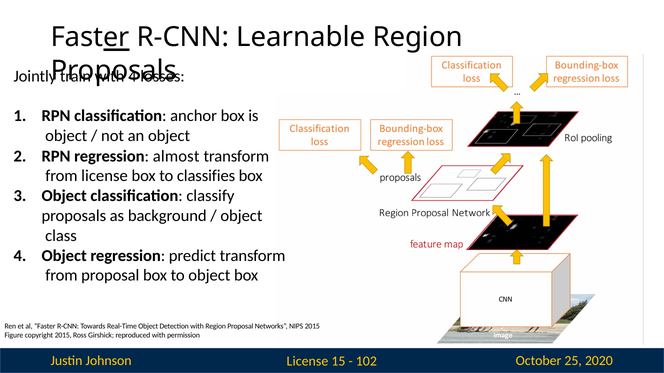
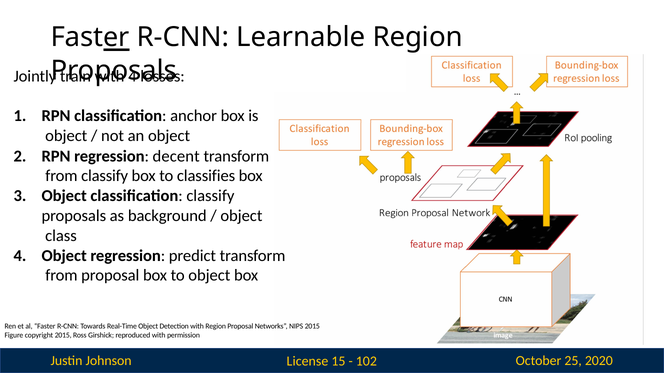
almost: almost -> decent
from license: license -> classify
